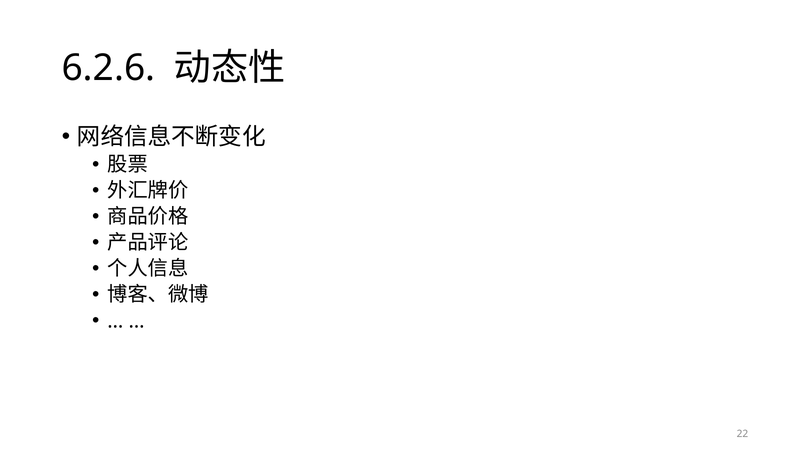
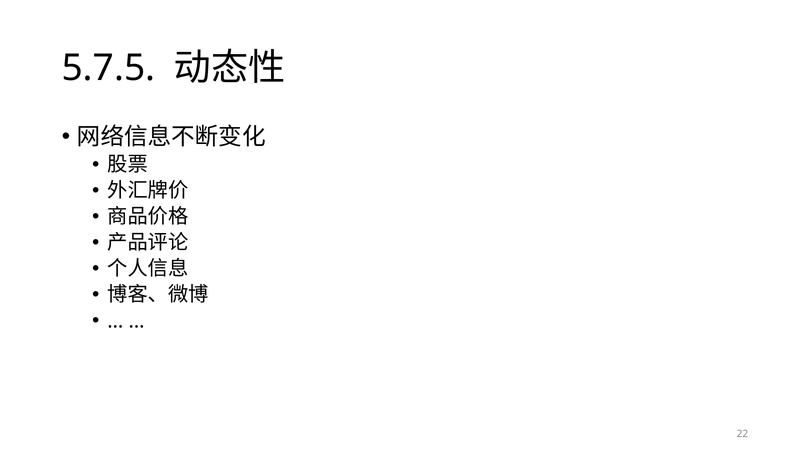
6.2.6: 6.2.6 -> 5.7.5
